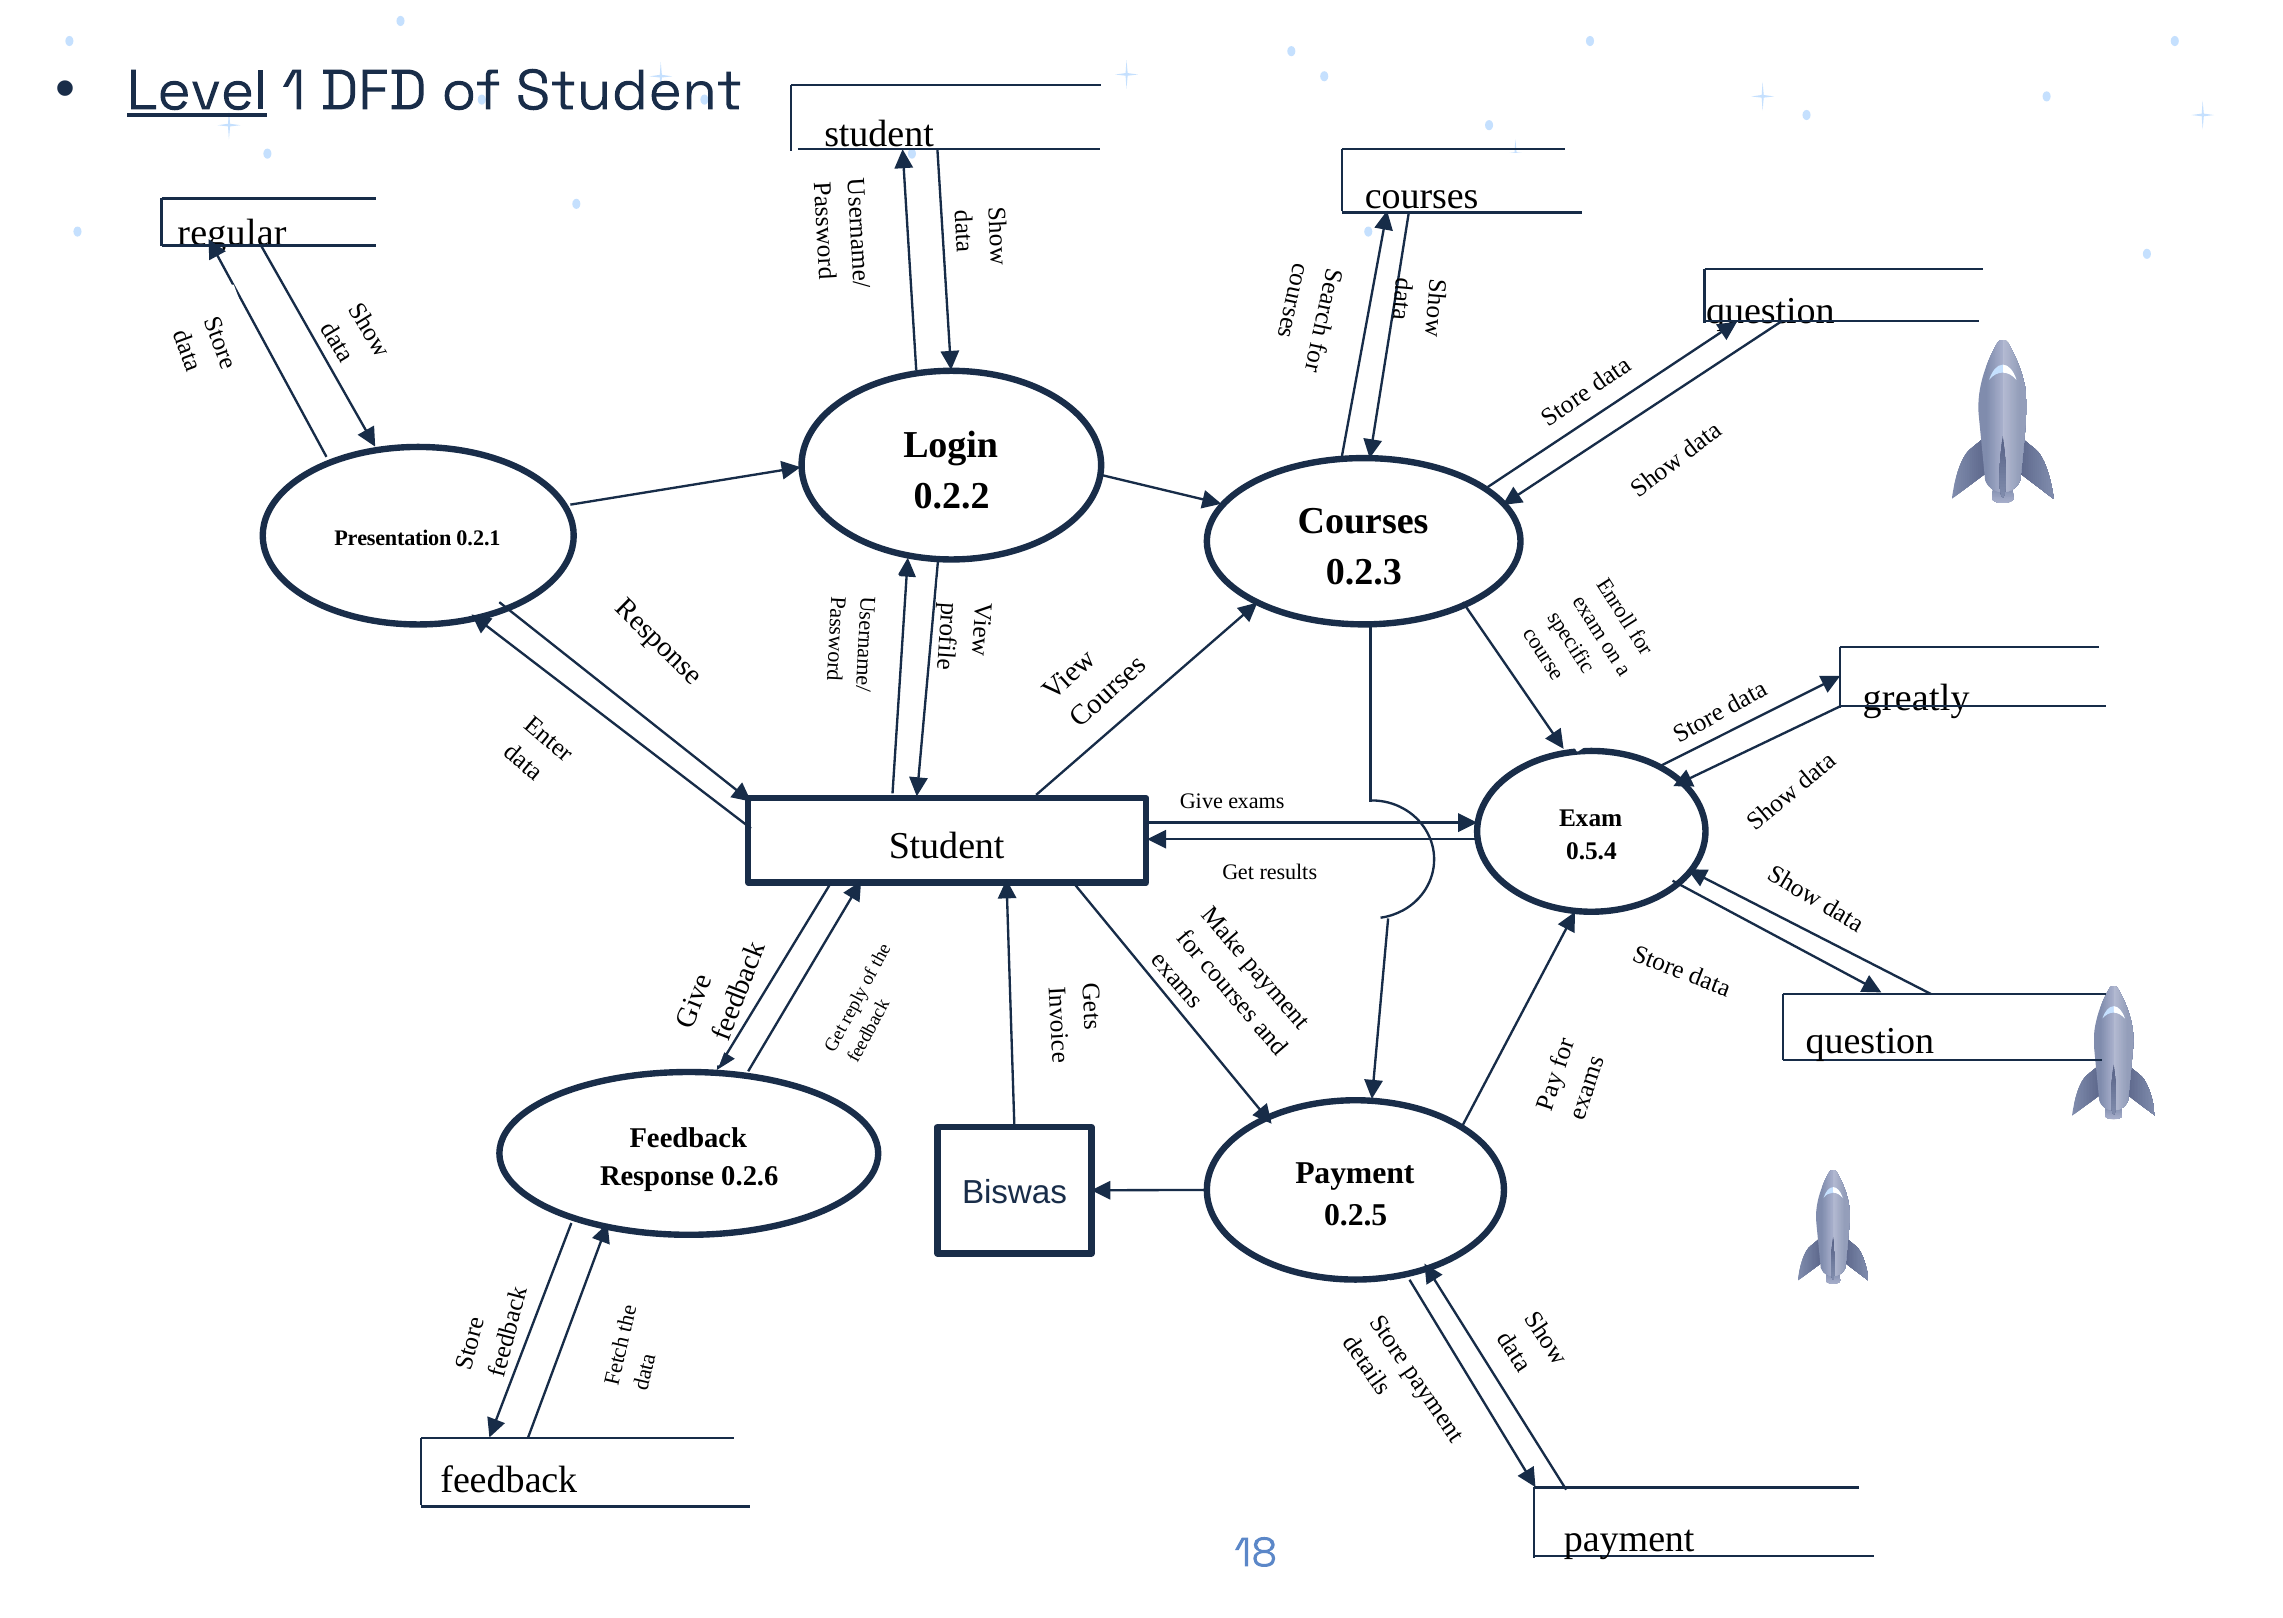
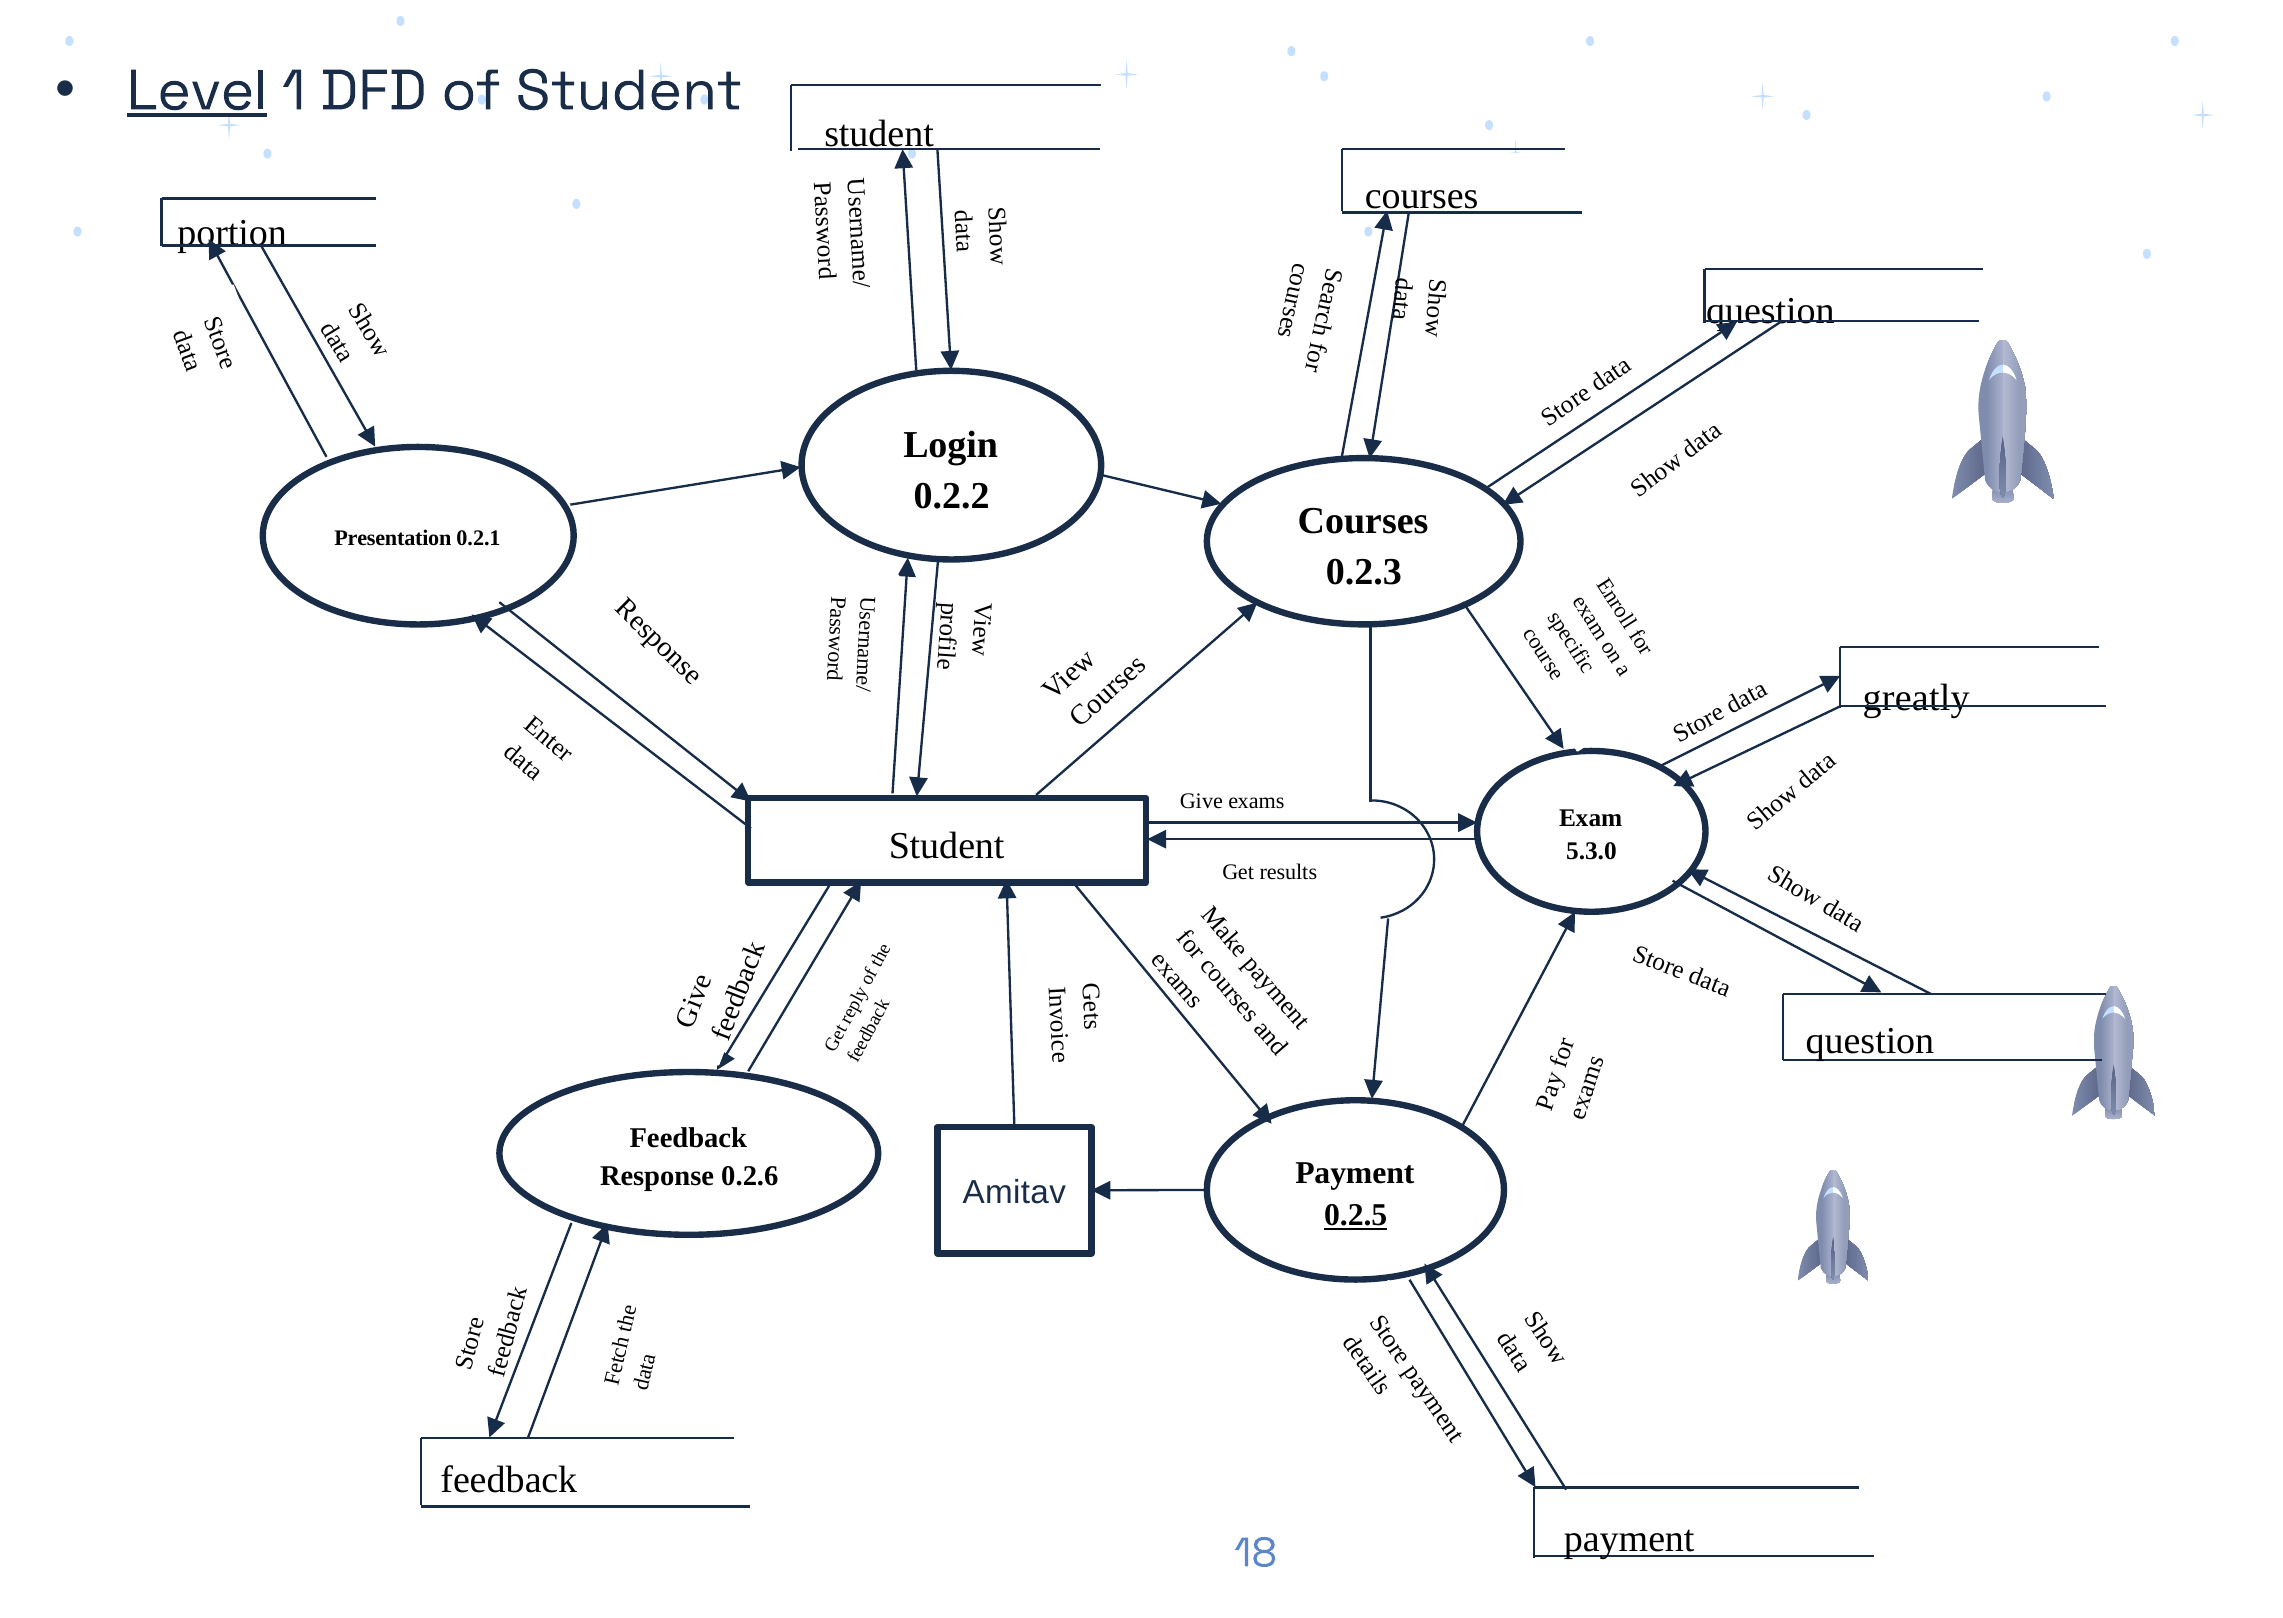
regular: regular -> portion
0.5.4: 0.5.4 -> 5.3.0
Biswas: Biswas -> Amitav
0.2.5 underline: none -> present
